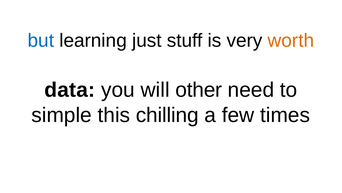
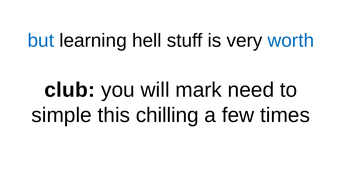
just: just -> hell
worth colour: orange -> blue
data: data -> club
other: other -> mark
